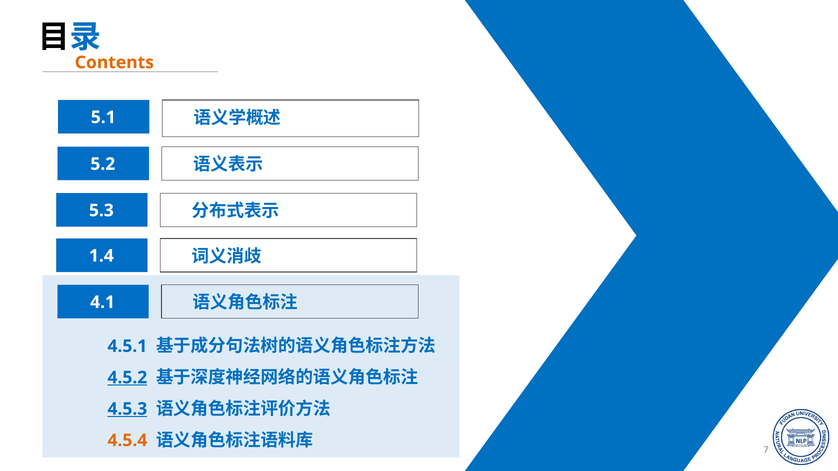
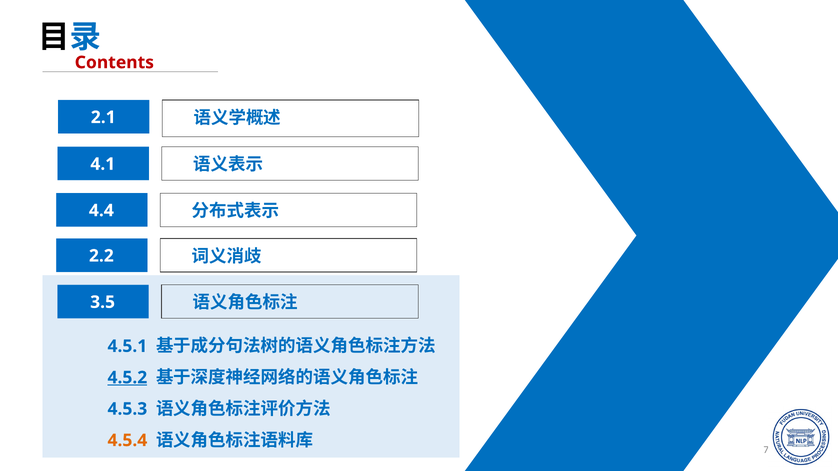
Contents colour: orange -> red
5.1: 5.1 -> 2.1
5.2: 5.2 -> 4.1
5.3: 5.3 -> 4.4
1.4: 1.4 -> 2.2
4.1: 4.1 -> 3.5
4.5.3 underline: present -> none
